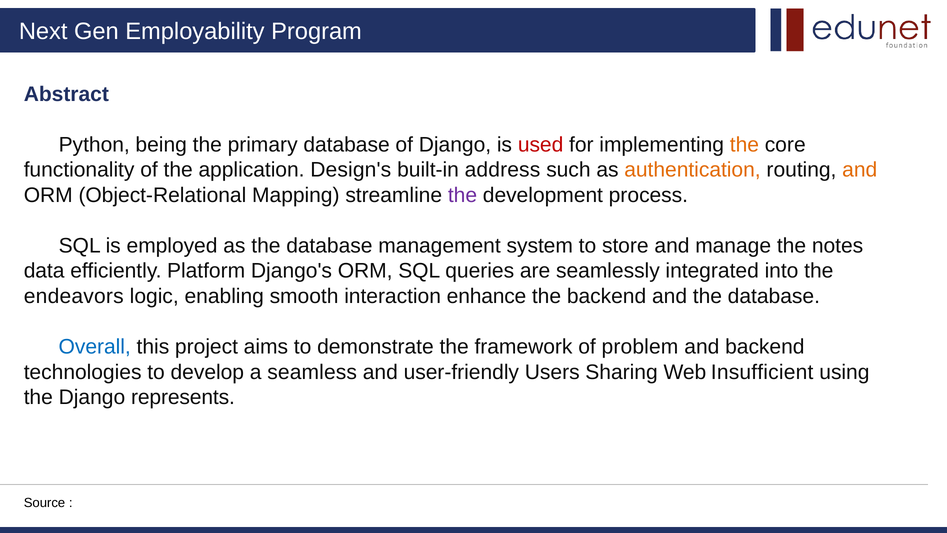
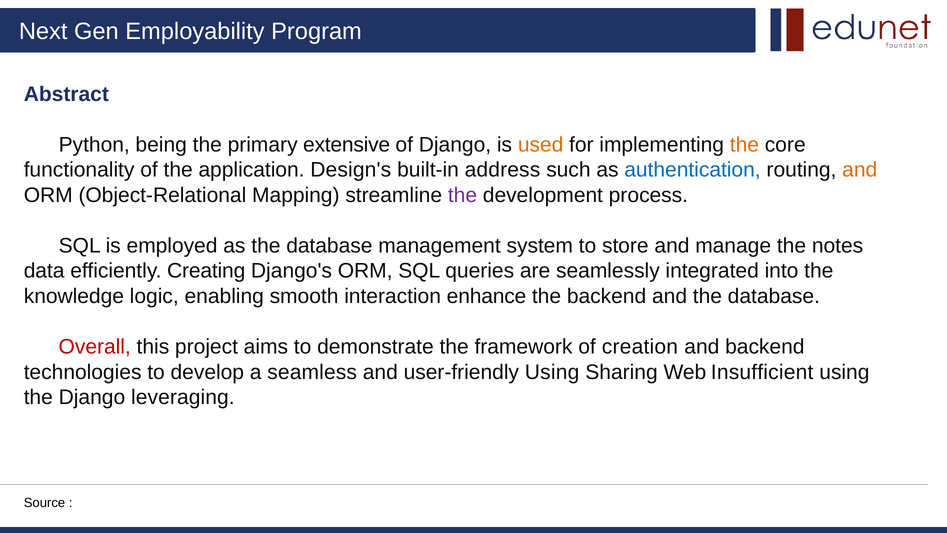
primary database: database -> extensive
used colour: red -> orange
authentication colour: orange -> blue
Platform: Platform -> Creating
endeavors: endeavors -> knowledge
Overall colour: blue -> red
problem: problem -> creation
user-friendly Users: Users -> Using
represents: represents -> leveraging
